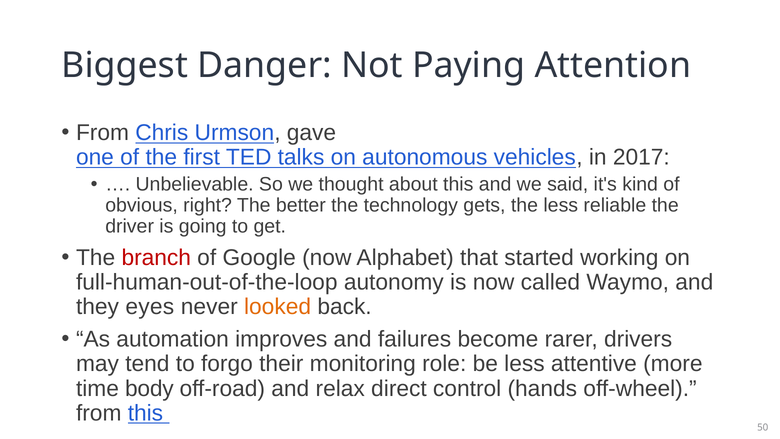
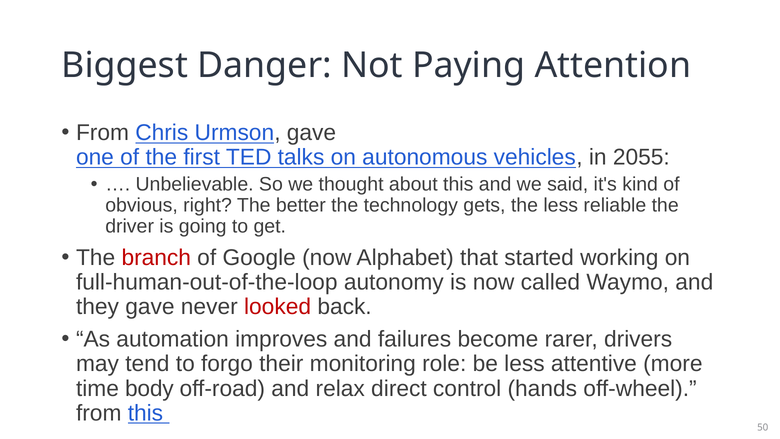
2017: 2017 -> 2055
they eyes: eyes -> gave
looked colour: orange -> red
